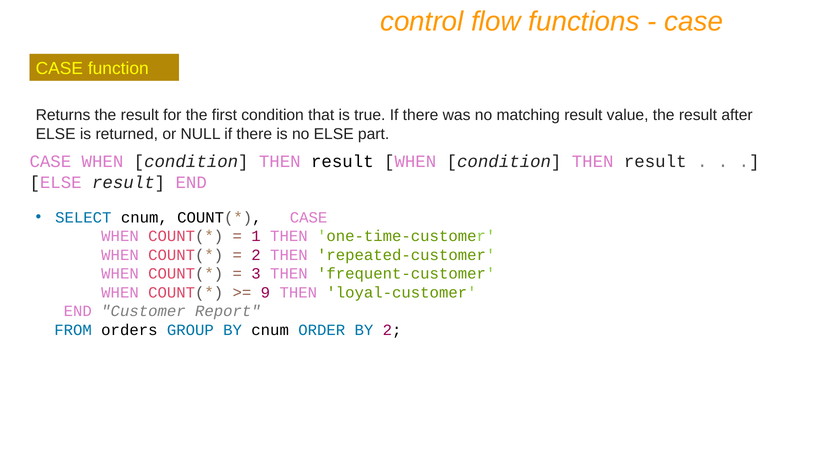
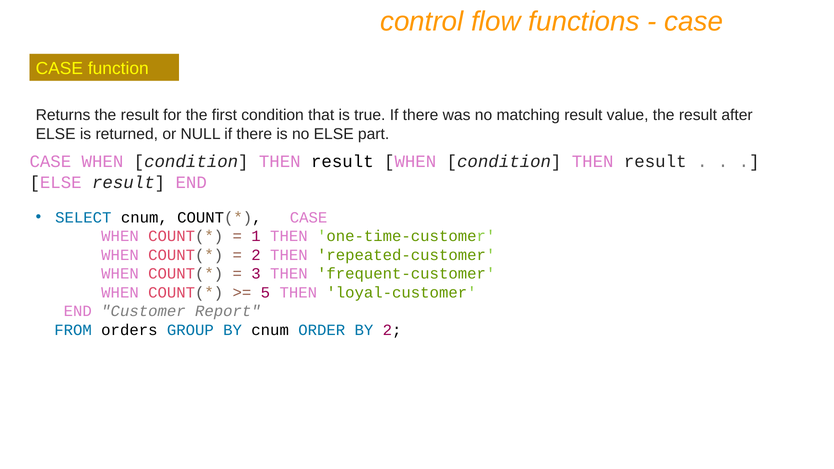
9: 9 -> 5
